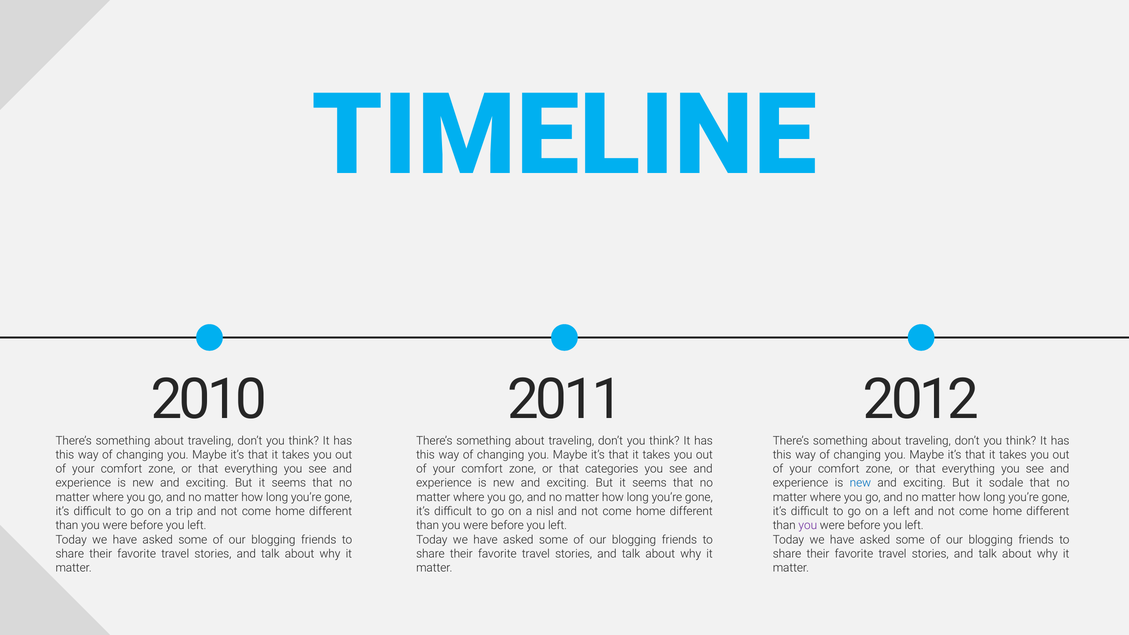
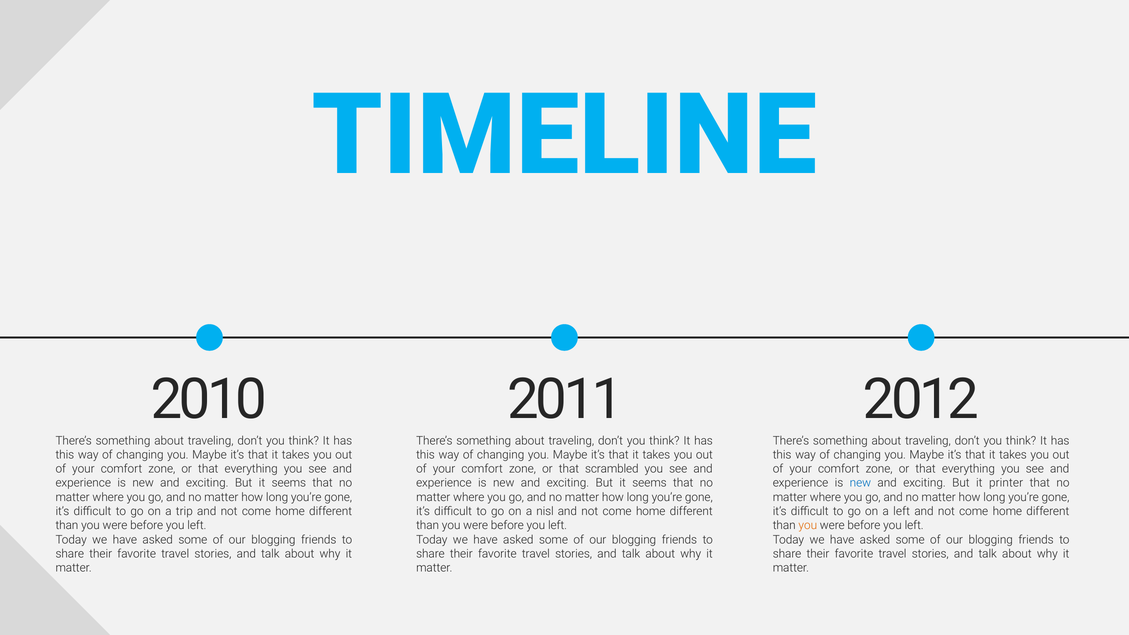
categories: categories -> scrambled
sodale: sodale -> printer
you at (808, 526) colour: purple -> orange
